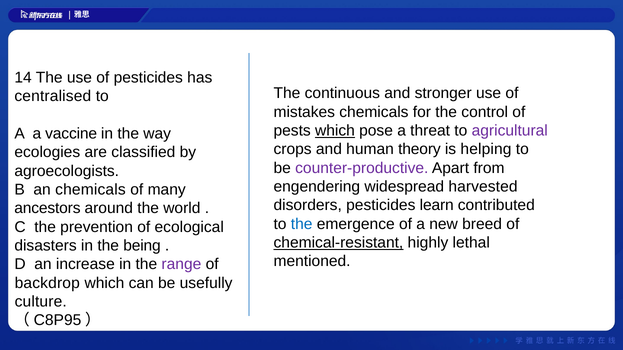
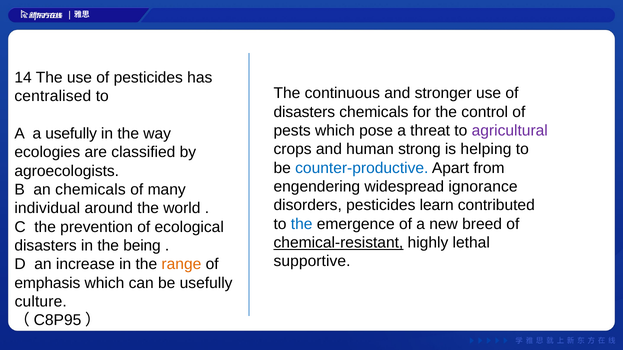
mistakes at (304, 112): mistakes -> disasters
which at (335, 131) underline: present -> none
a vaccine: vaccine -> usefully
theory: theory -> strong
counter-productive colour: purple -> blue
harvested: harvested -> ignorance
ancestors: ancestors -> individual
mentioned: mentioned -> supportive
range colour: purple -> orange
backdrop: backdrop -> emphasis
